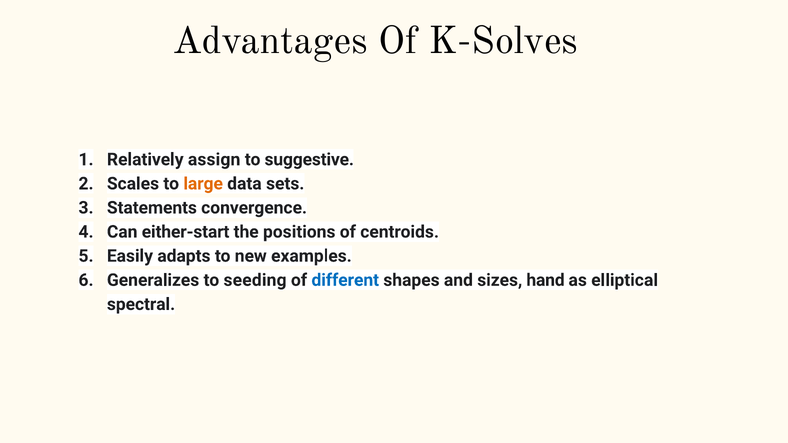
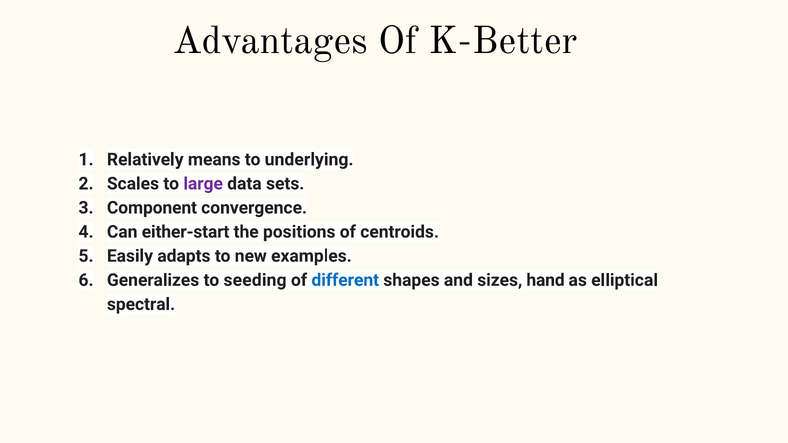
K-Solves: K-Solves -> K-Better
assign: assign -> means
suggestive: suggestive -> underlying
large colour: orange -> purple
Statements: Statements -> Component
